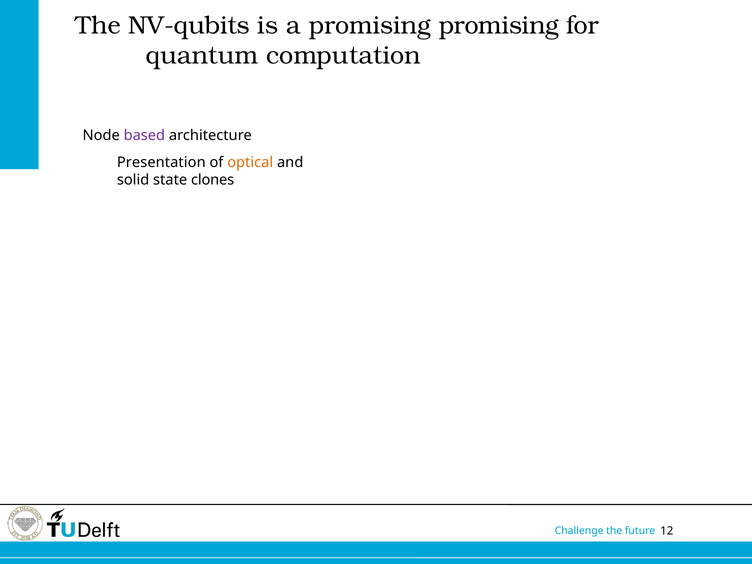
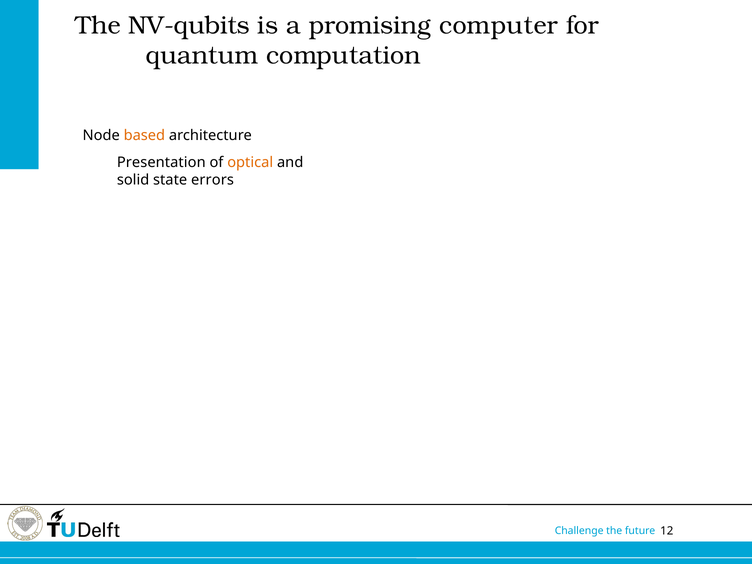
promising promising: promising -> computer
based colour: purple -> orange
clones: clones -> errors
